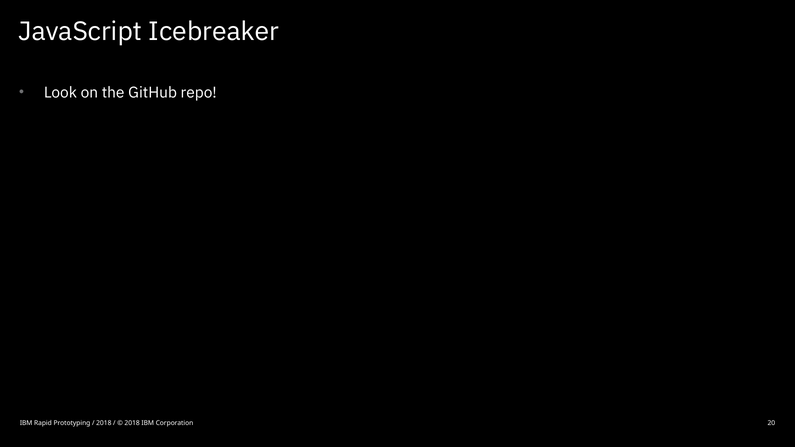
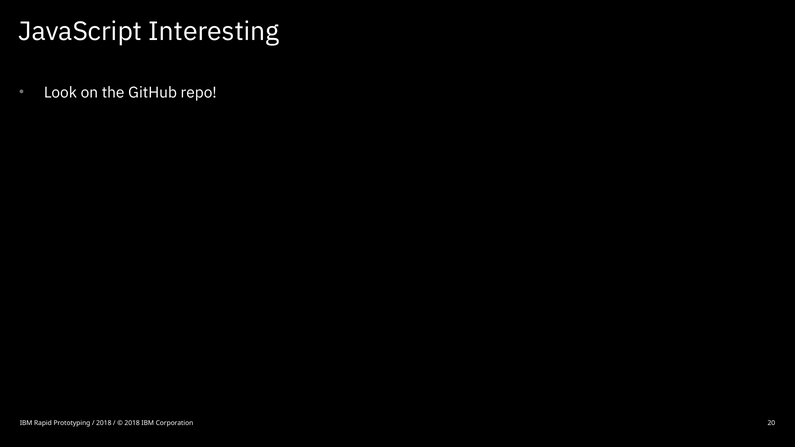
Icebreaker: Icebreaker -> Interesting
